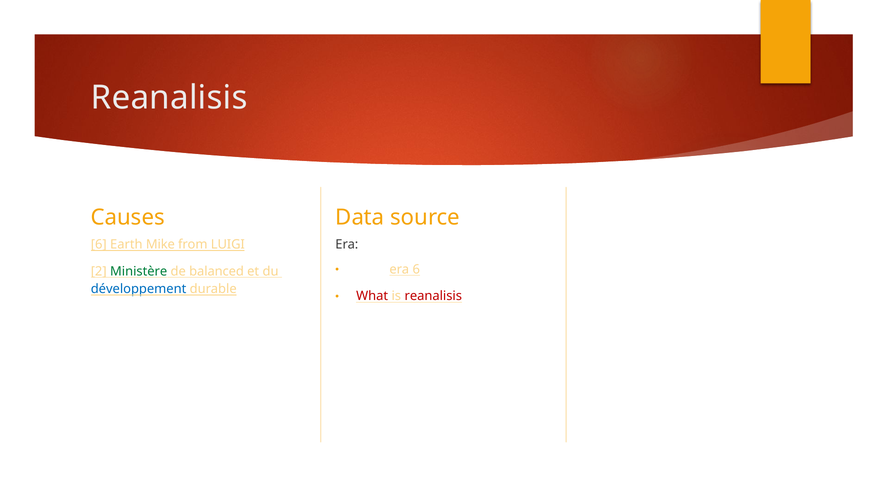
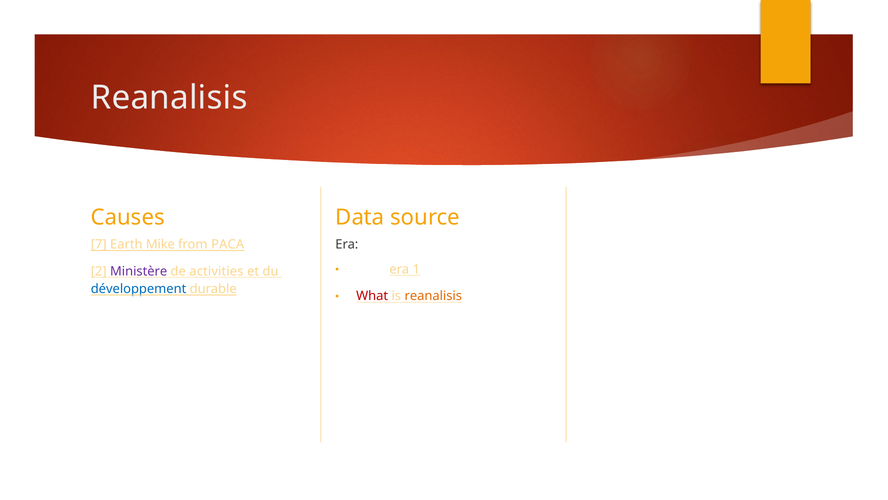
6 at (99, 244): 6 -> 7
LUIGI: LUIGI -> PACA
era 6: 6 -> 1
Ministère colour: green -> purple
balanced: balanced -> activities
reanalisis at (433, 296) colour: red -> orange
